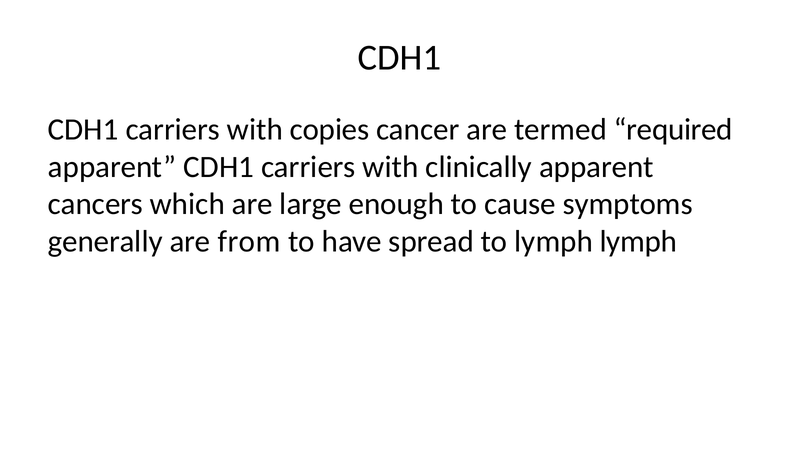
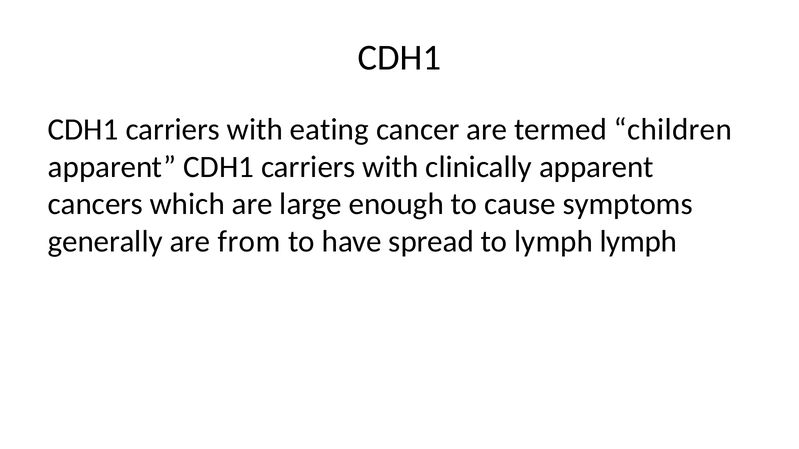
copies: copies -> eating
required: required -> children
